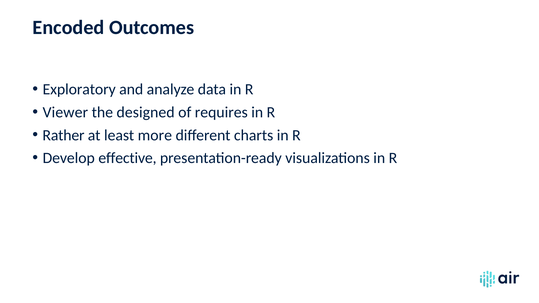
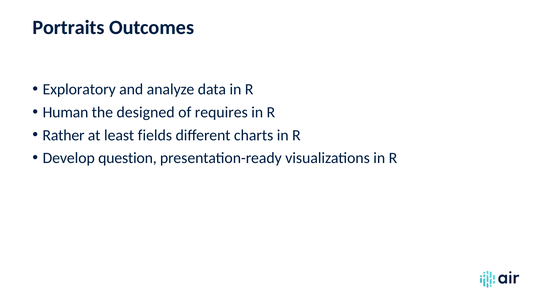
Encoded: Encoded -> Portraits
Viewer: Viewer -> Human
more: more -> fields
effective: effective -> question
